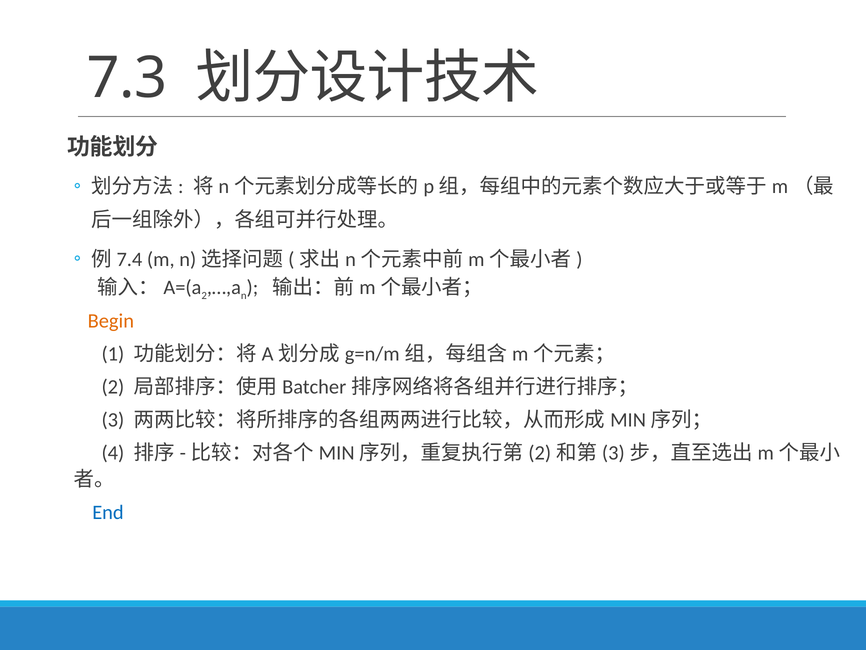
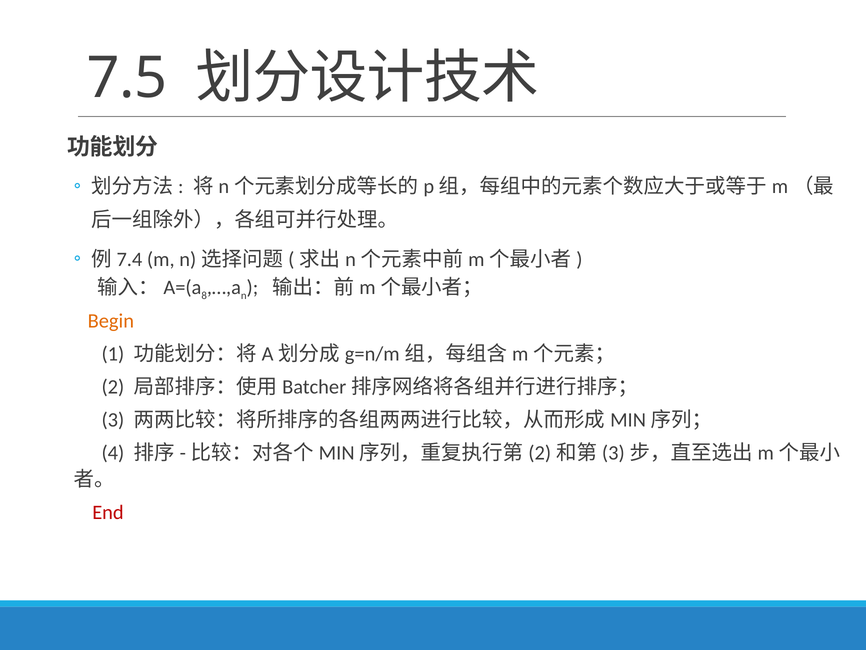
7.3: 7.3 -> 7.5
2 at (204, 295): 2 -> 8
End colour: blue -> red
